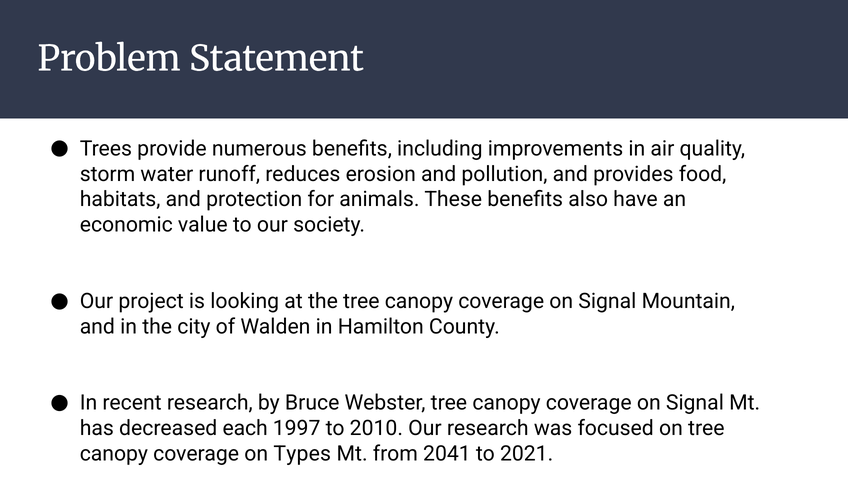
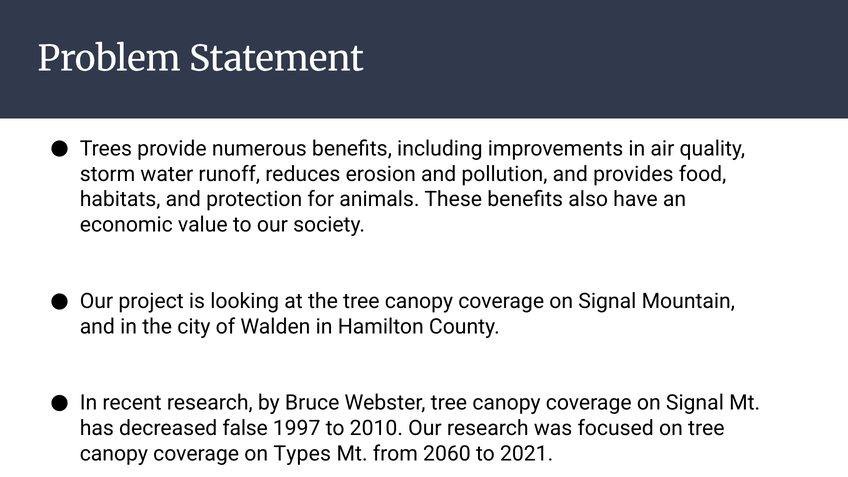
each: each -> false
2041: 2041 -> 2060
